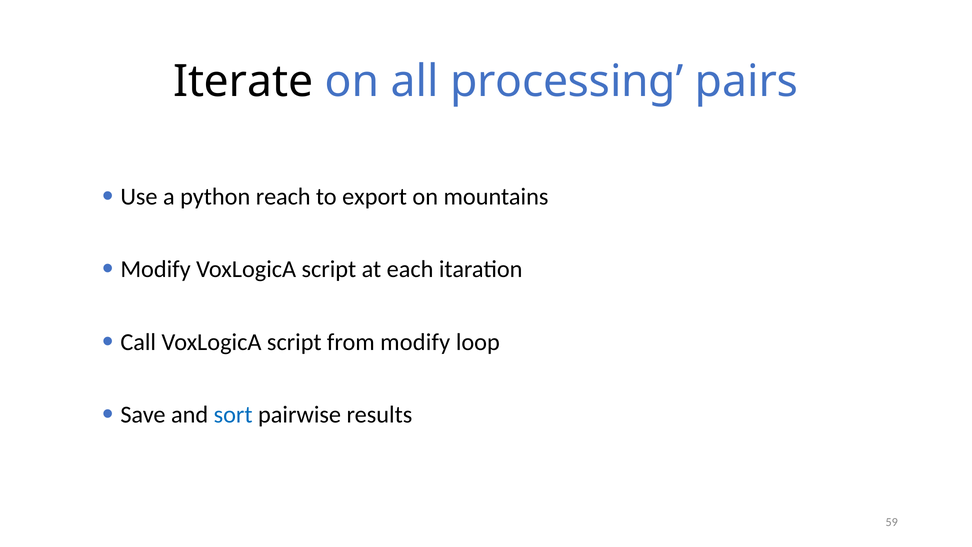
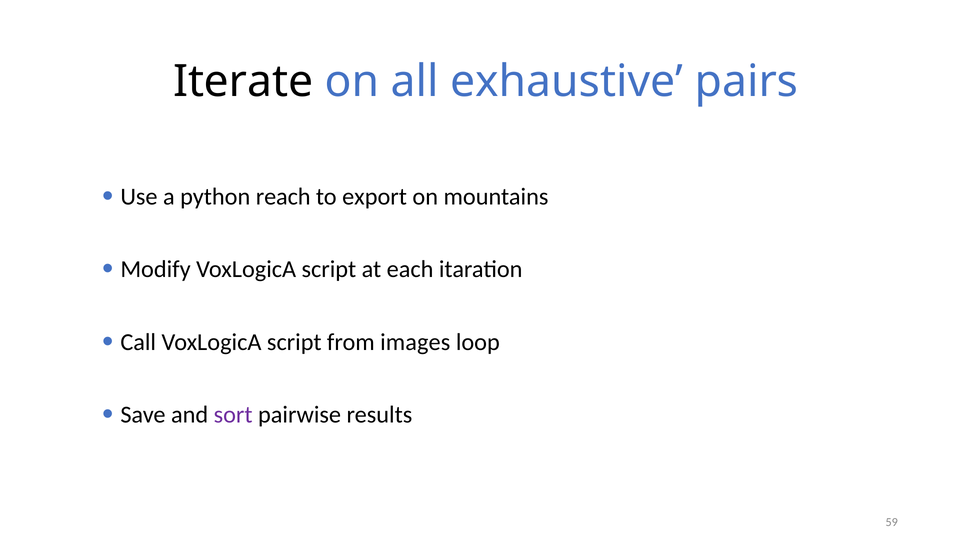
processing: processing -> exhaustive
from modify: modify -> images
sort colour: blue -> purple
